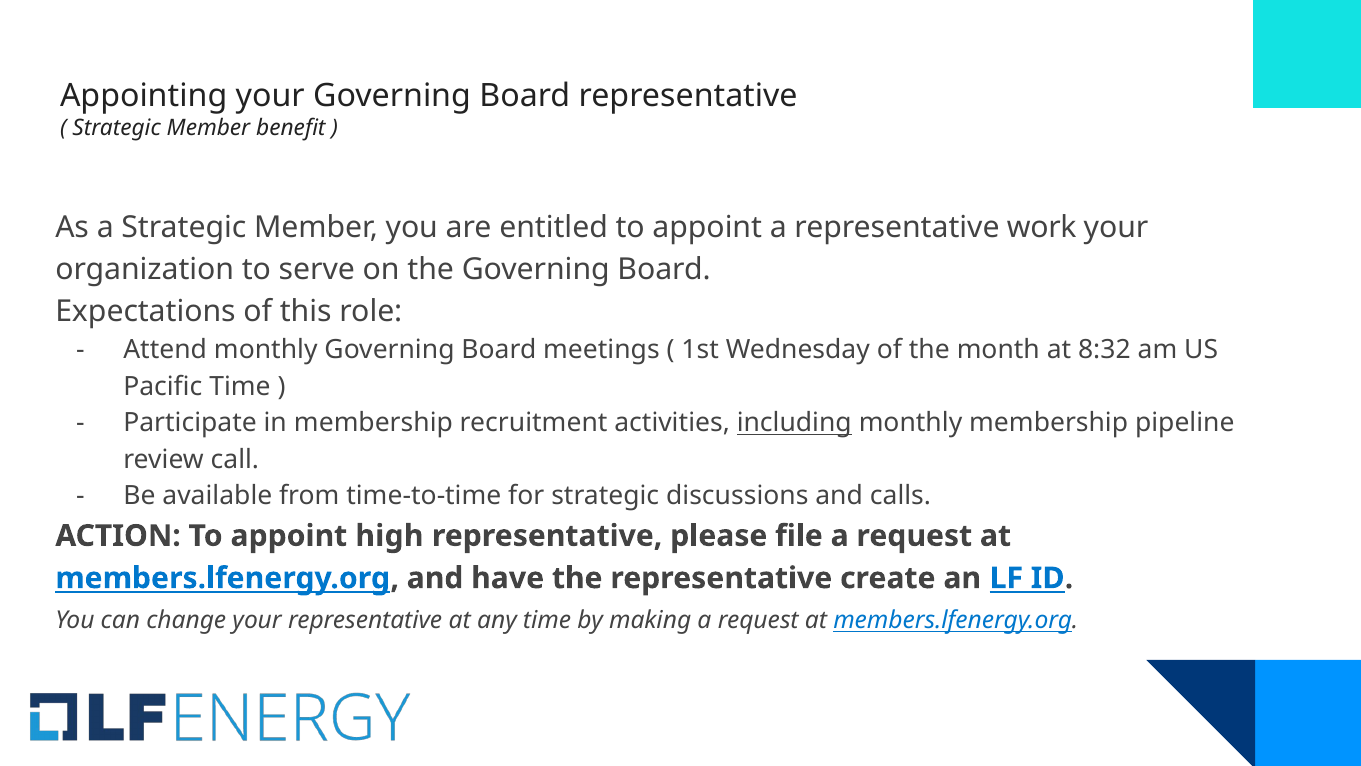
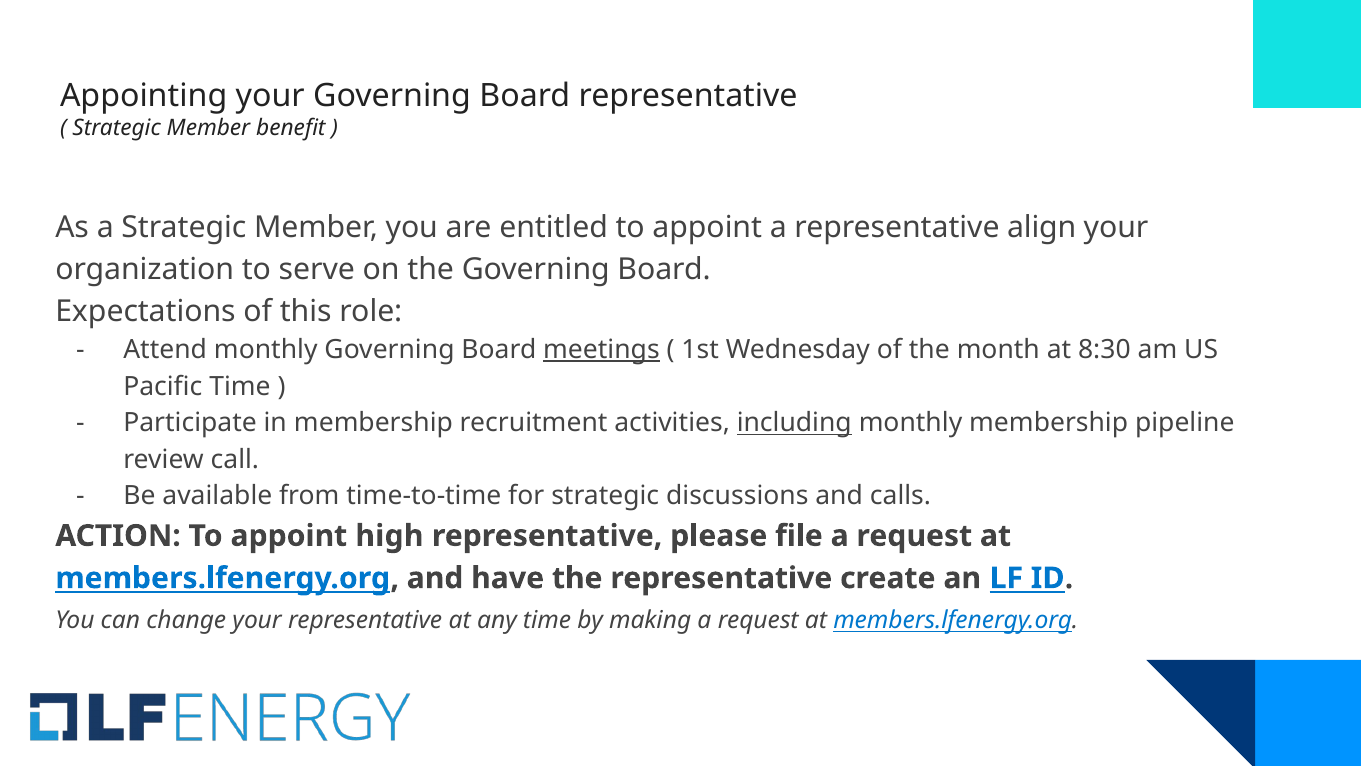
work: work -> align
meetings underline: none -> present
8:32: 8:32 -> 8:30
